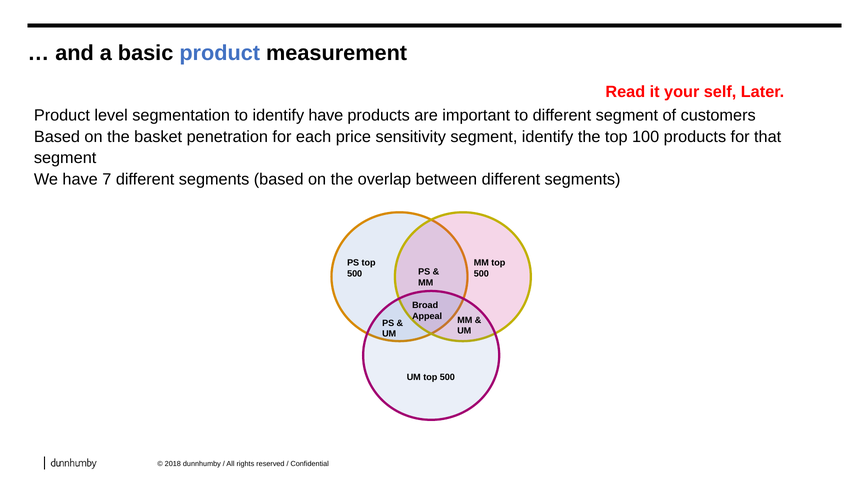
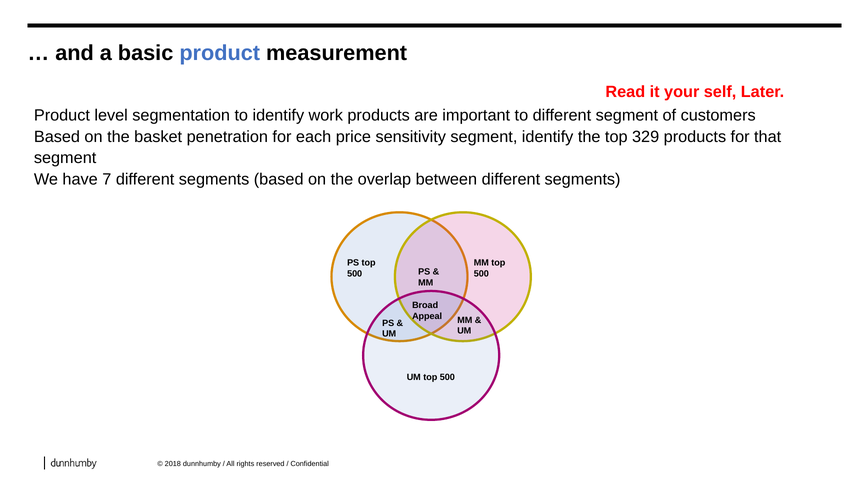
identify have: have -> work
100: 100 -> 329
